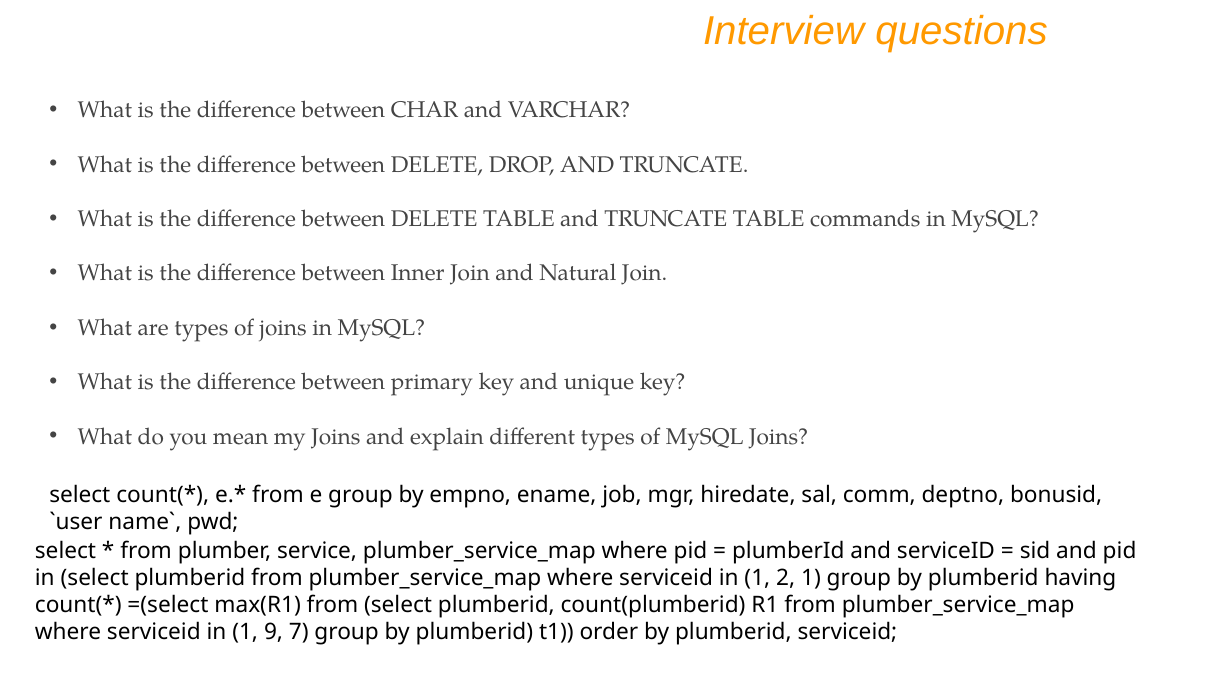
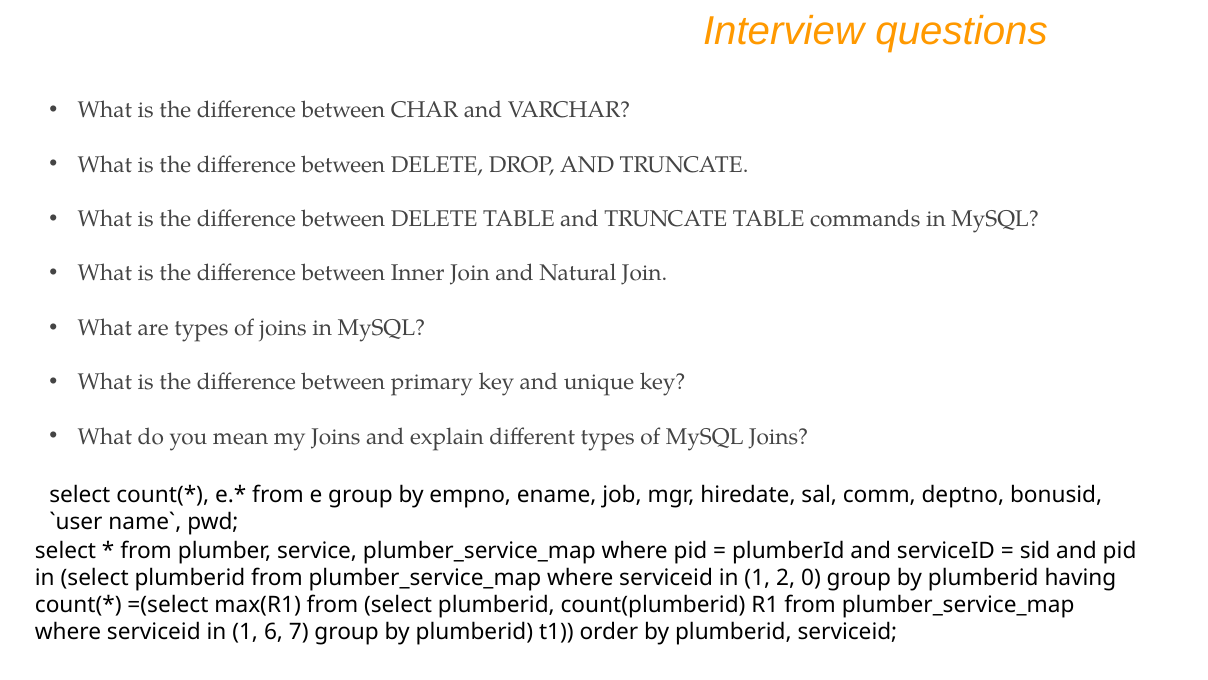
2 1: 1 -> 0
9: 9 -> 6
